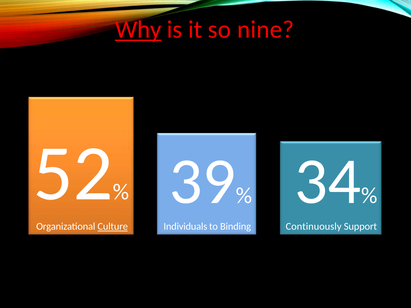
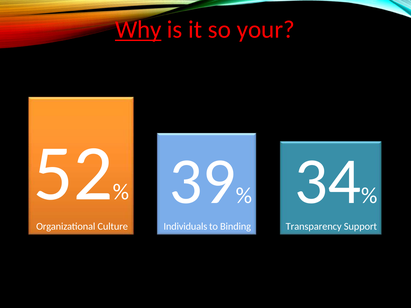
nine: nine -> your
Continuously: Continuously -> Transparency
Culture underline: present -> none
